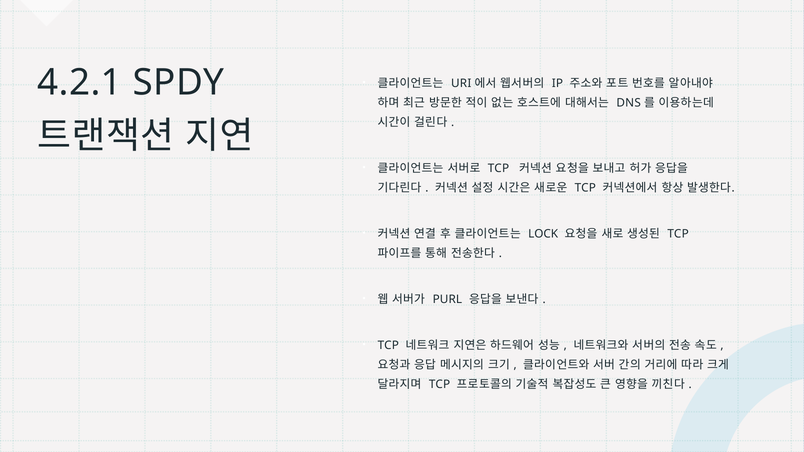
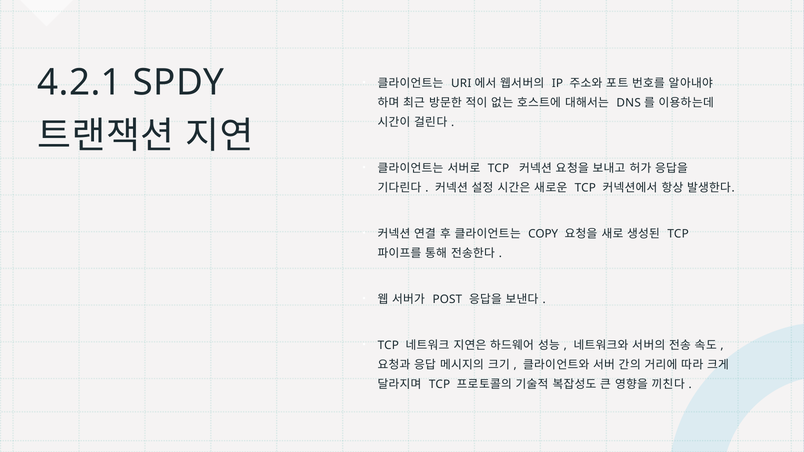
LOCK: LOCK -> COPY
PURL: PURL -> POST
